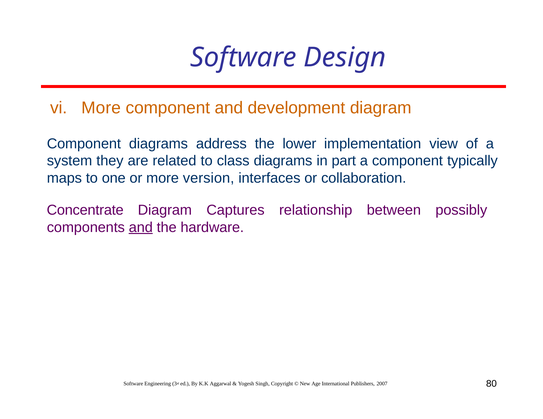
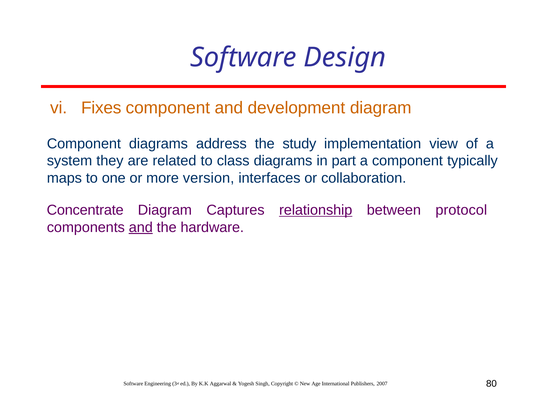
vi More: More -> Fixes
lower: lower -> study
relationship underline: none -> present
possibly: possibly -> protocol
